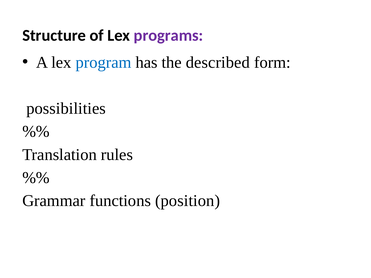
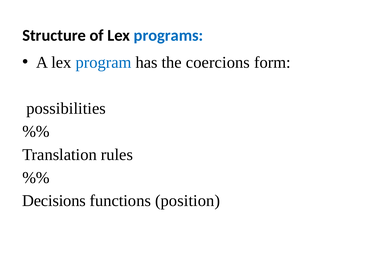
programs colour: purple -> blue
described: described -> coercions
Grammar: Grammar -> Decisions
